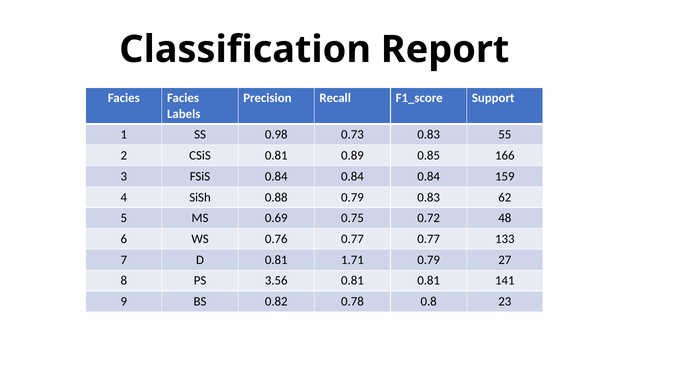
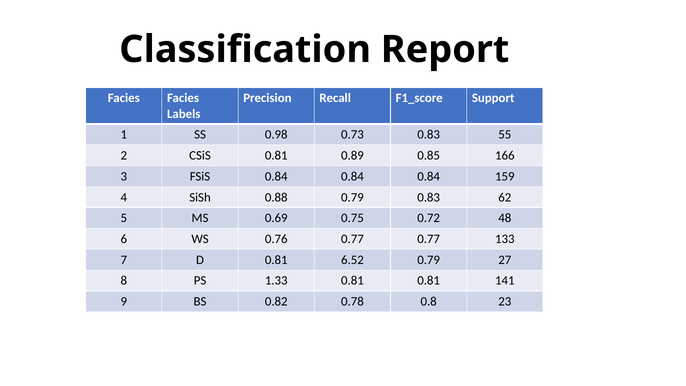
1.71: 1.71 -> 6.52
3.56: 3.56 -> 1.33
